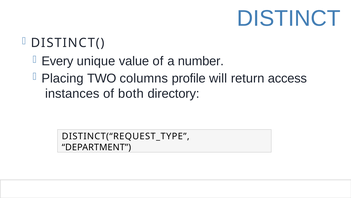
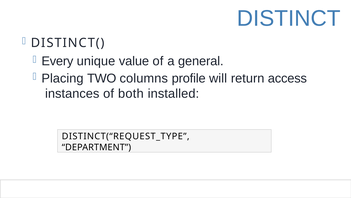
number: number -> general
directory: directory -> installed
